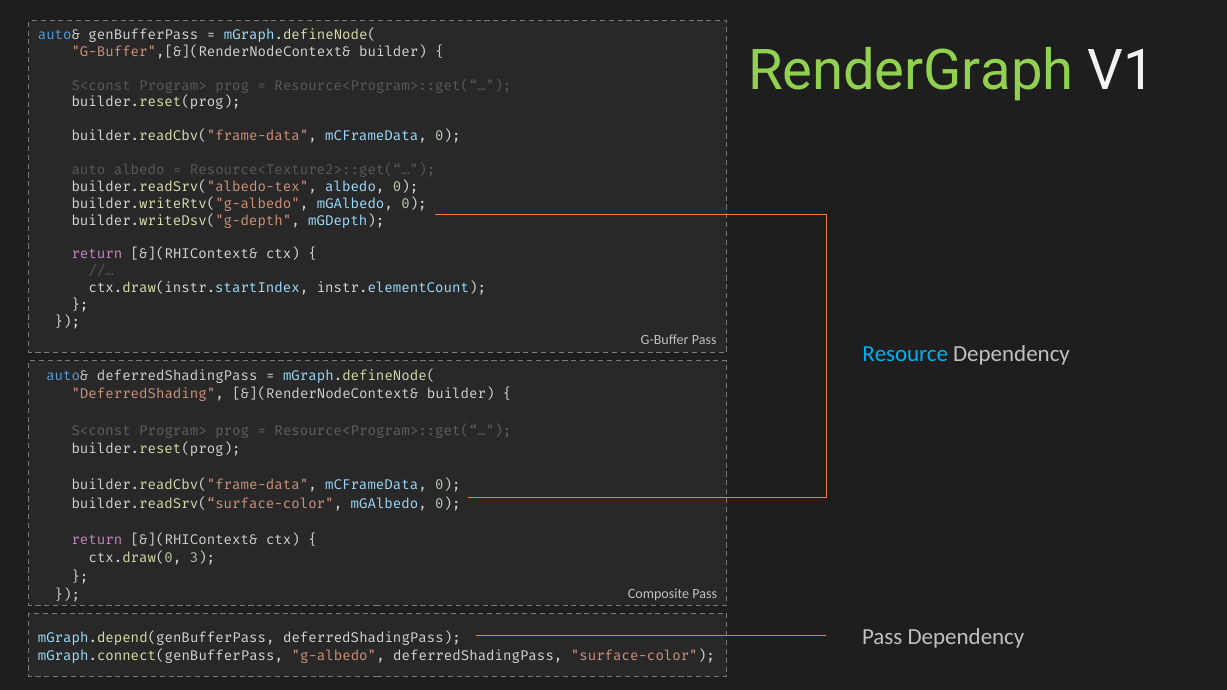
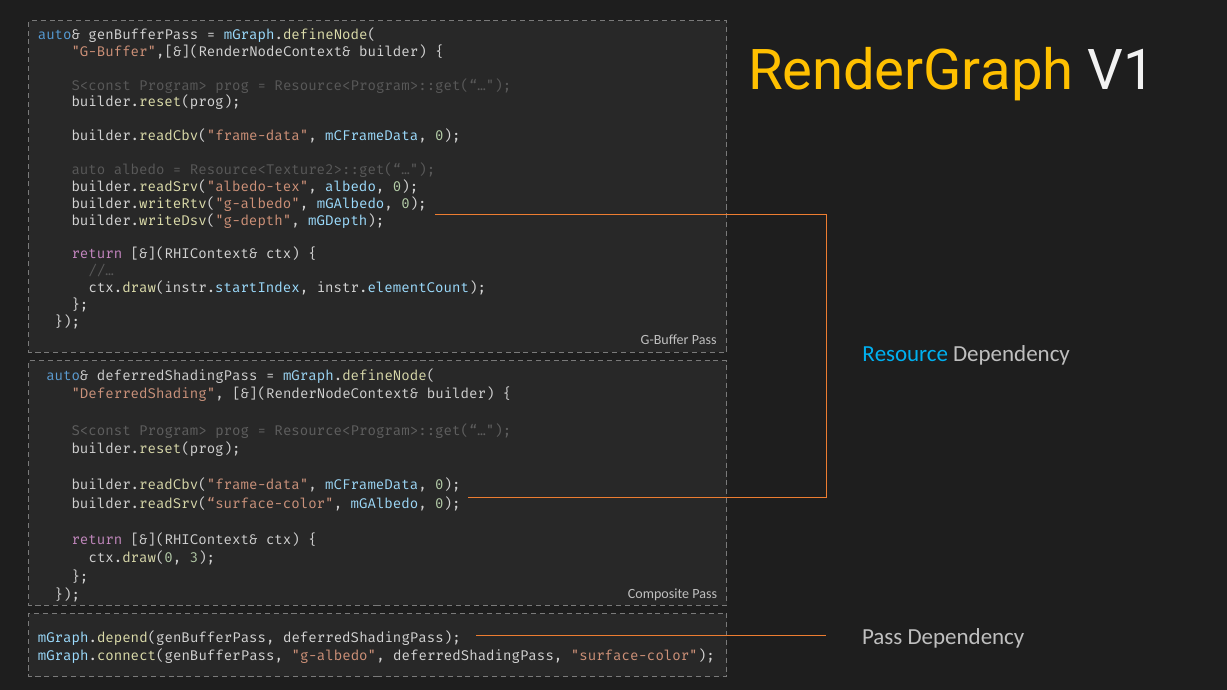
RenderGraph colour: light green -> yellow
